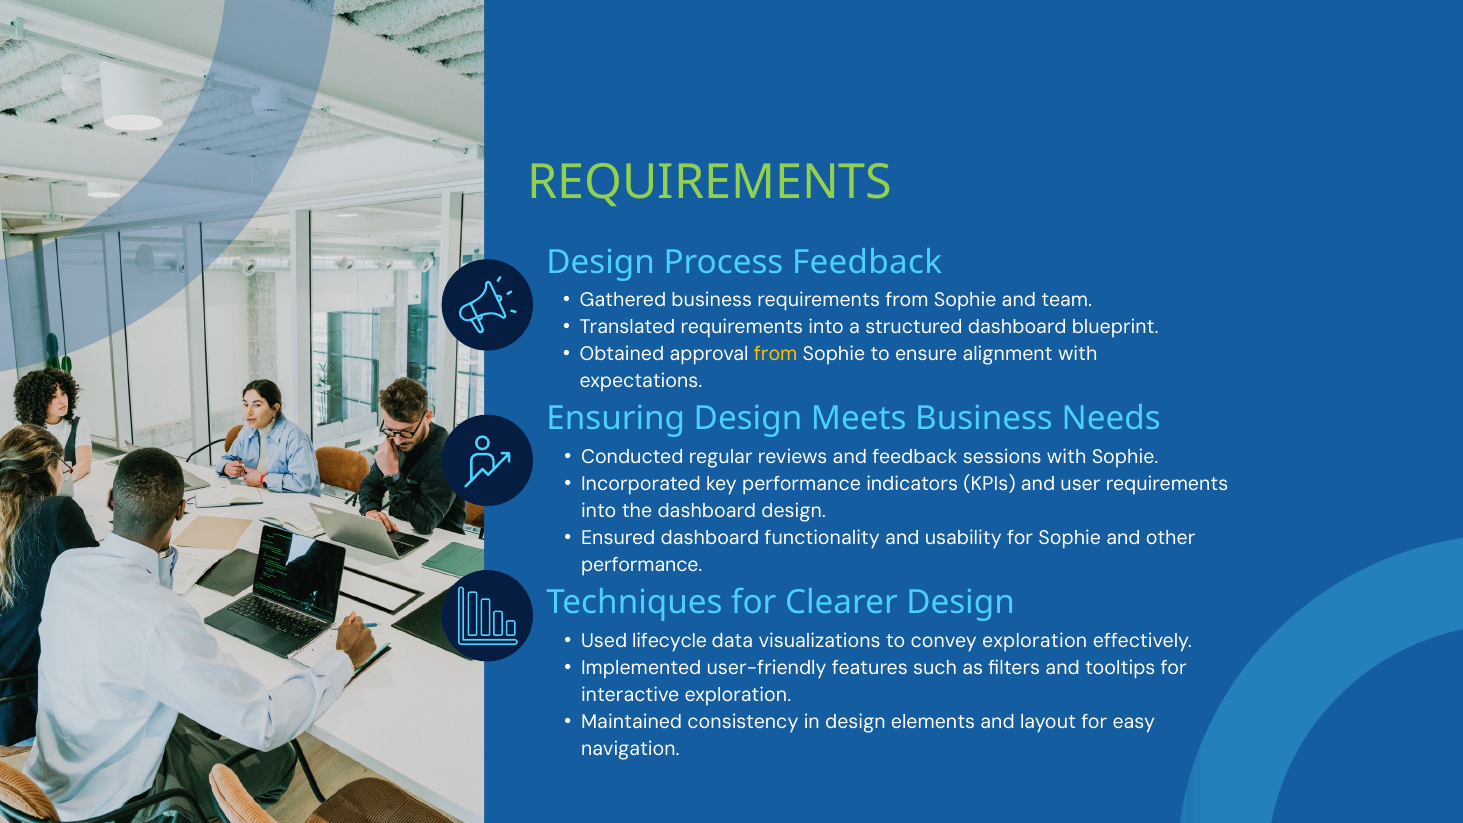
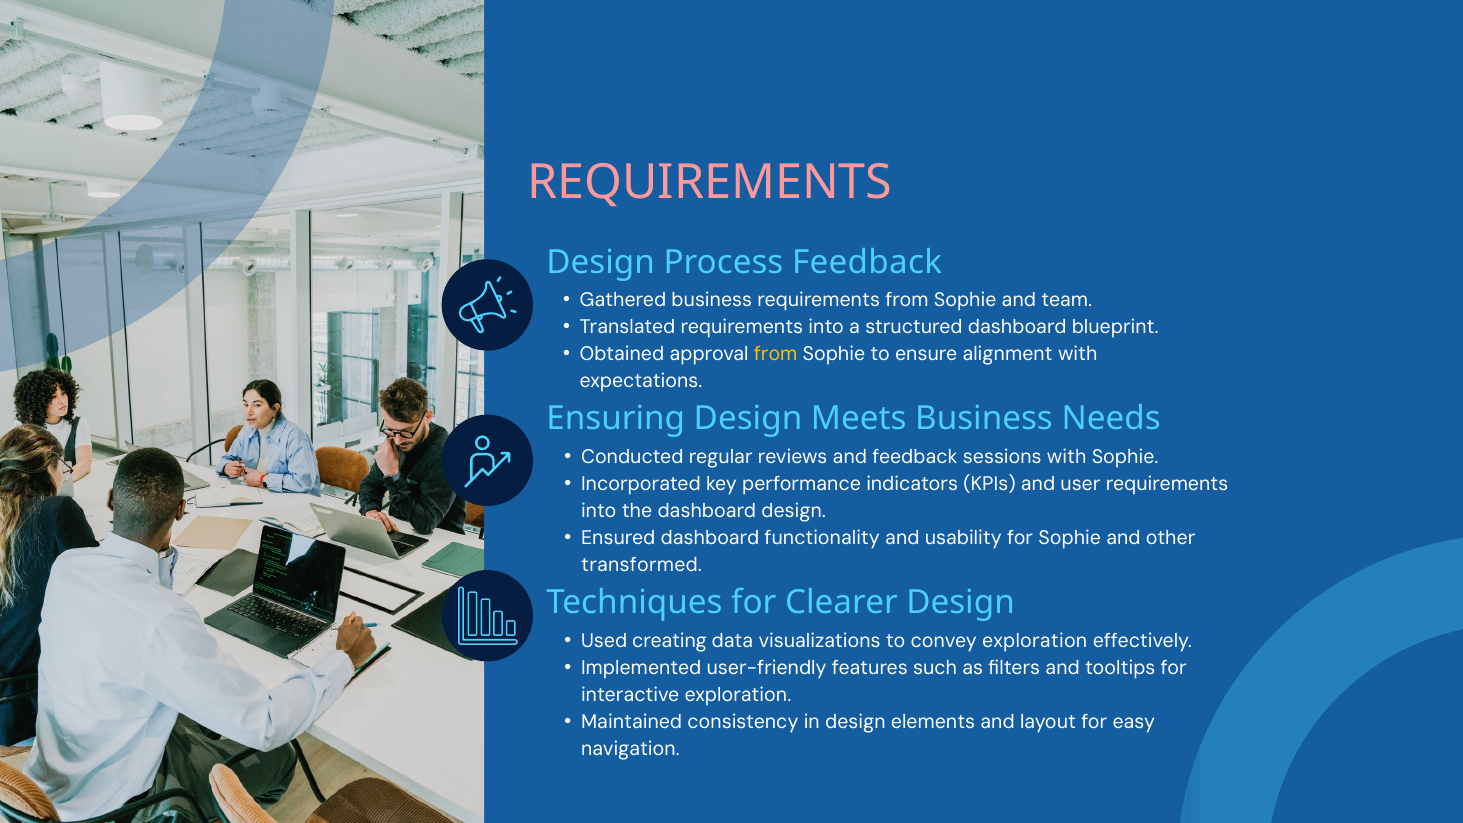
REQUIREMENTS at (710, 183) colour: light green -> pink
performance at (642, 565): performance -> transformed
lifecycle: lifecycle -> creating
